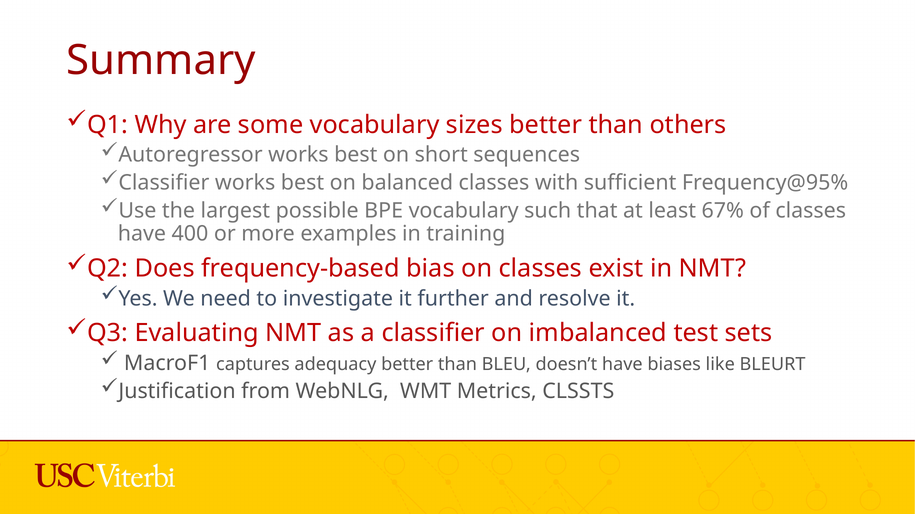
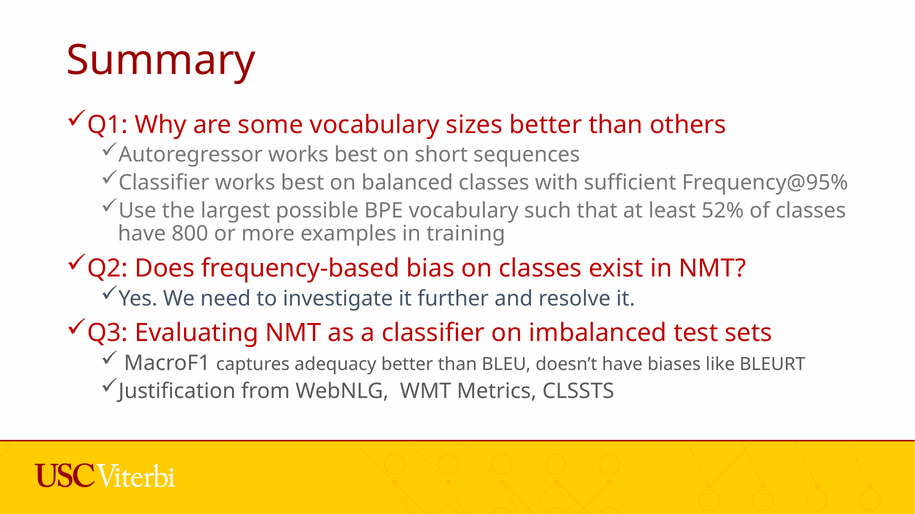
67%: 67% -> 52%
400: 400 -> 800
